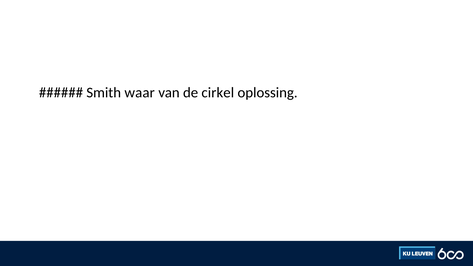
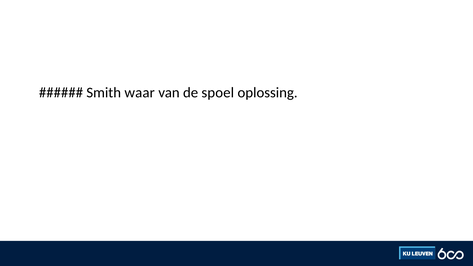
cirkel: cirkel -> spoel
